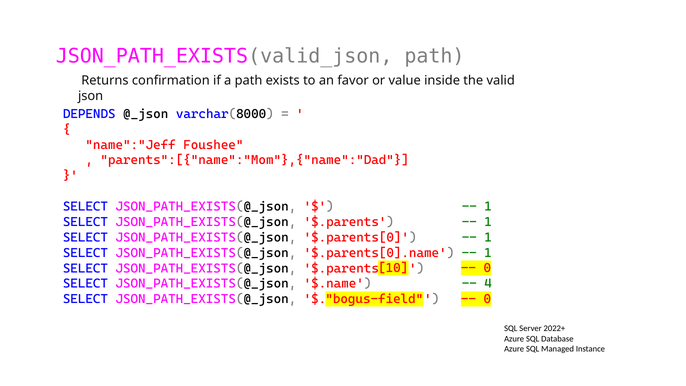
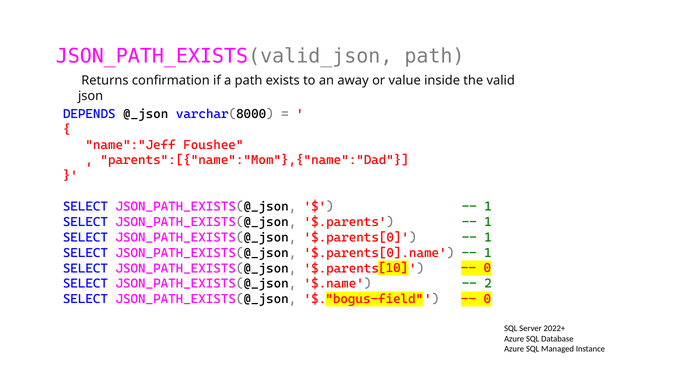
favor: favor -> away
4: 4 -> 2
